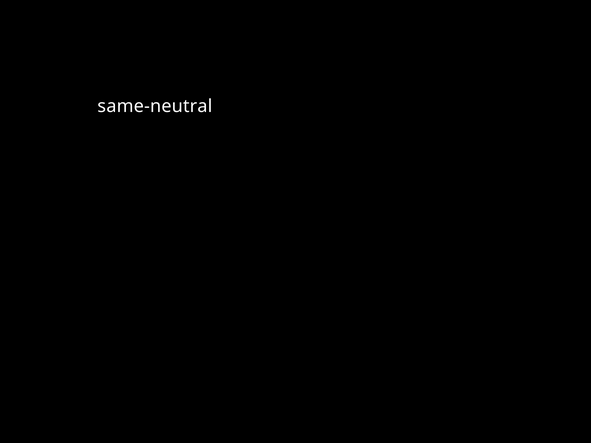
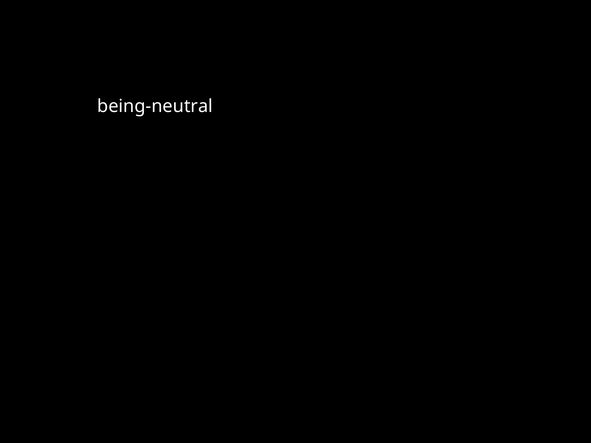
same-neutral: same-neutral -> being-neutral
